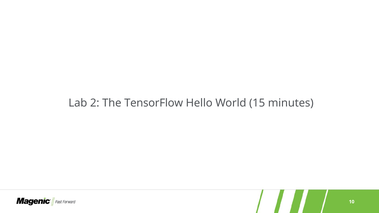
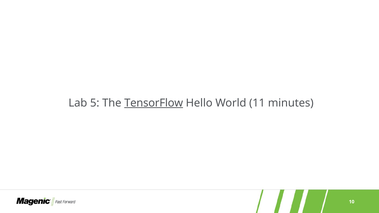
2: 2 -> 5
TensorFlow underline: none -> present
15: 15 -> 11
